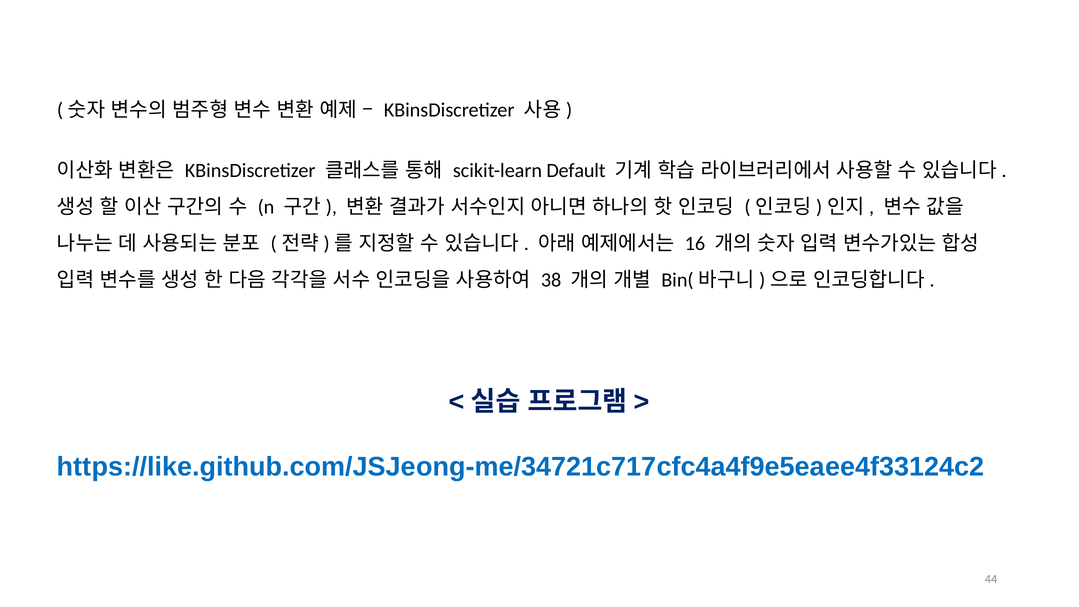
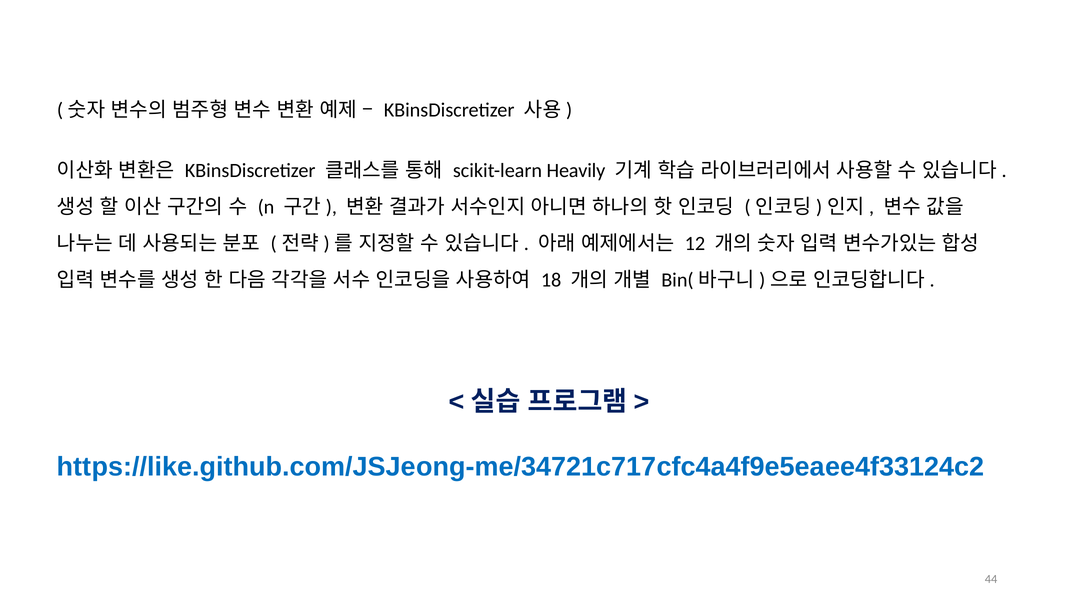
Default: Default -> Heavily
16: 16 -> 12
38: 38 -> 18
